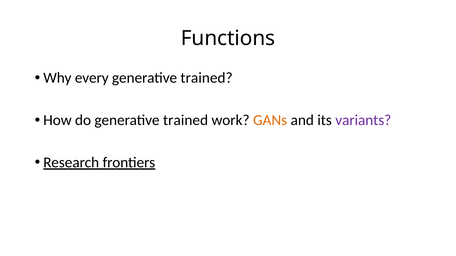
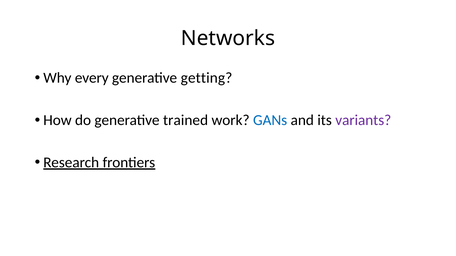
Functions: Functions -> Networks
trained at (207, 78): trained -> getting
GANs colour: orange -> blue
